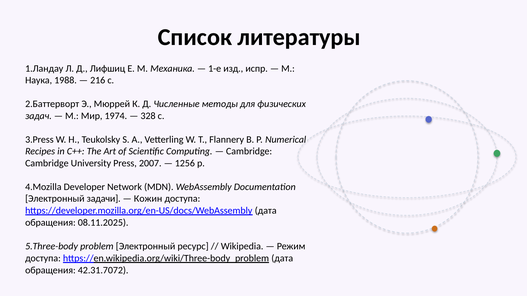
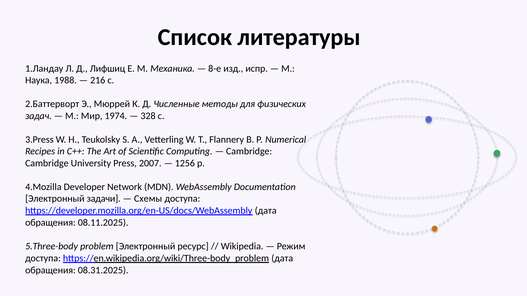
1-е: 1-е -> 8-е
Кожин: Кожин -> Схемы
42.31.7072: 42.31.7072 -> 08.31.2025
